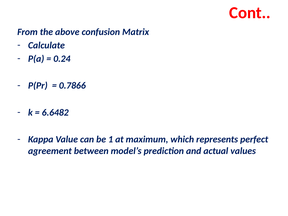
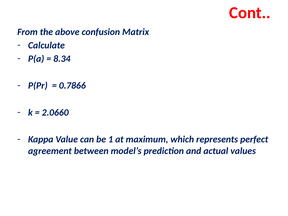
0.24: 0.24 -> 8.34
6.6482: 6.6482 -> 2.0660
